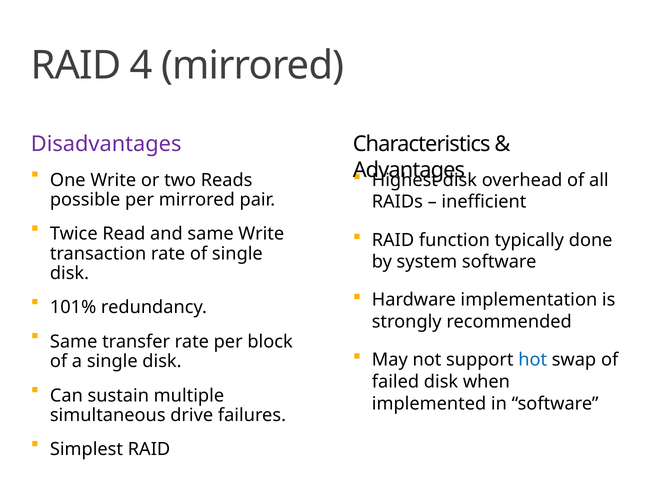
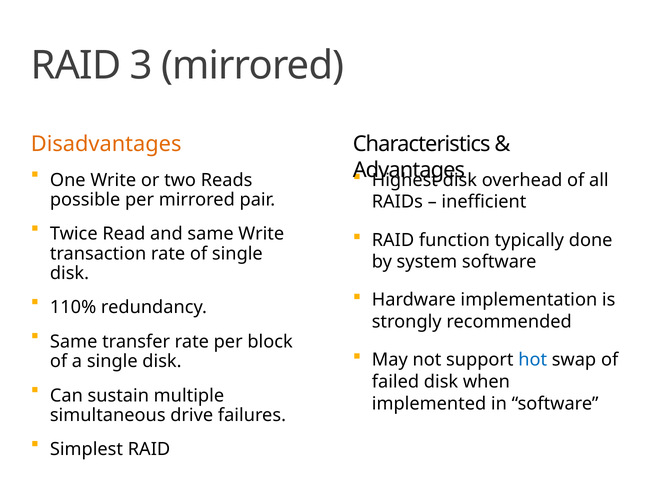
4: 4 -> 3
Disadvantages colour: purple -> orange
101%: 101% -> 110%
